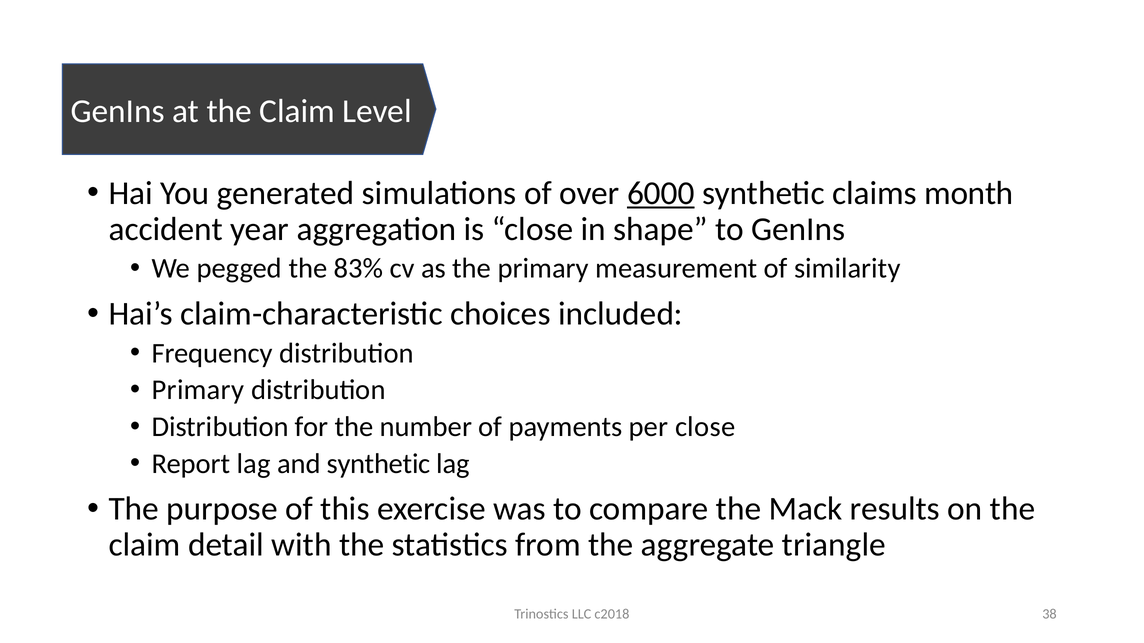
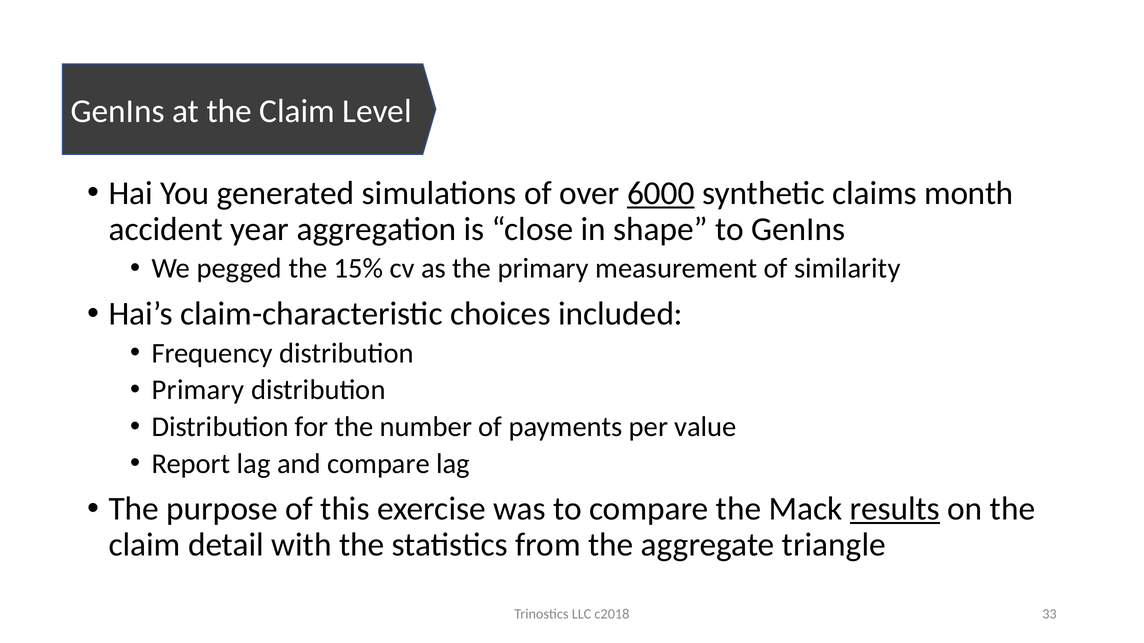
83%: 83% -> 15%
per close: close -> value
and synthetic: synthetic -> compare
results underline: none -> present
38: 38 -> 33
